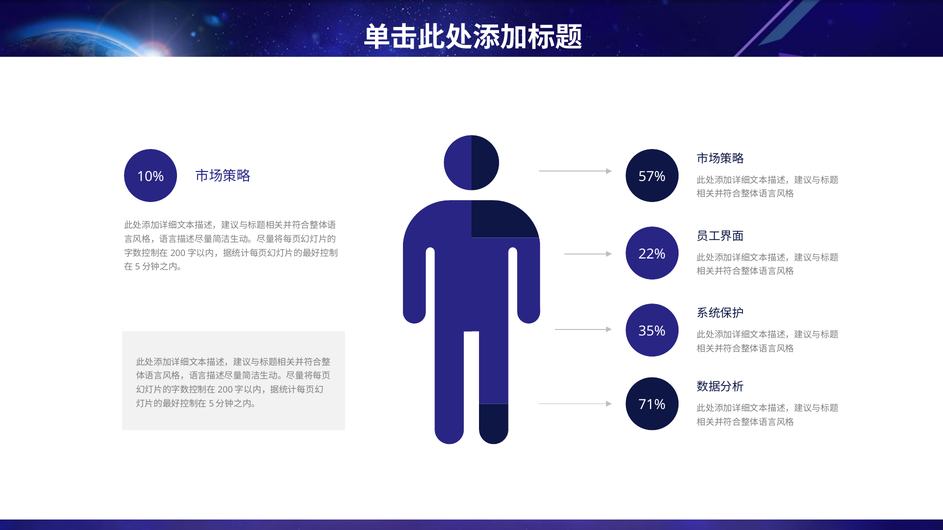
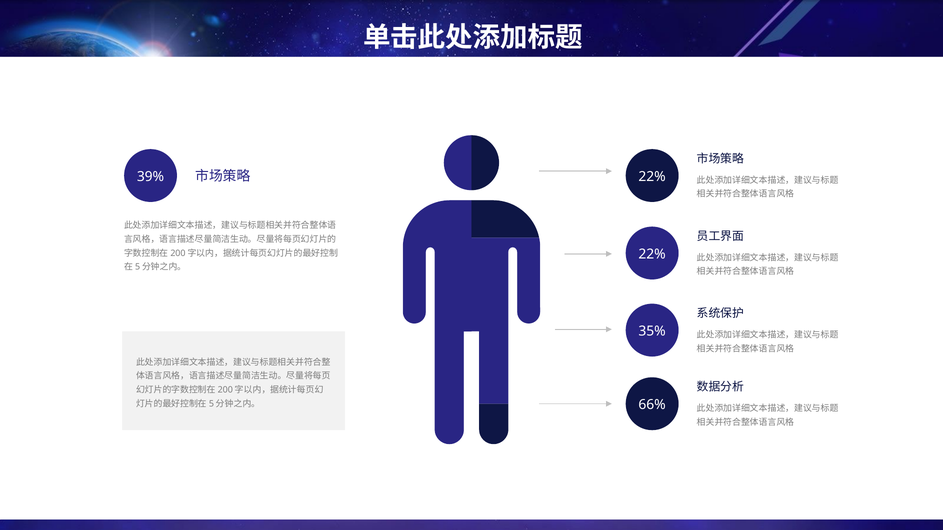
10%: 10% -> 39%
57% at (652, 177): 57% -> 22%
71%: 71% -> 66%
